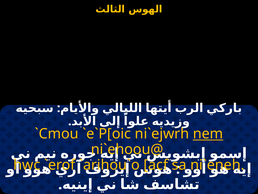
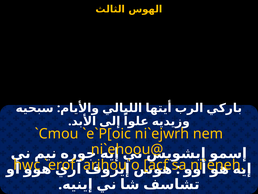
nem underline: present -> none
